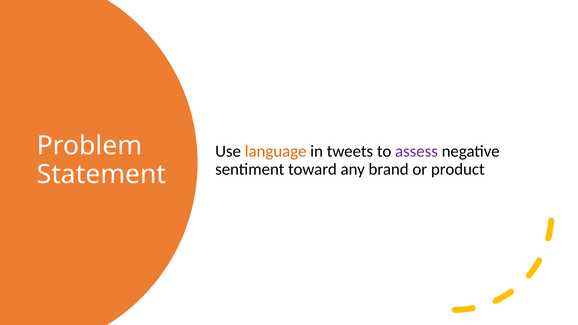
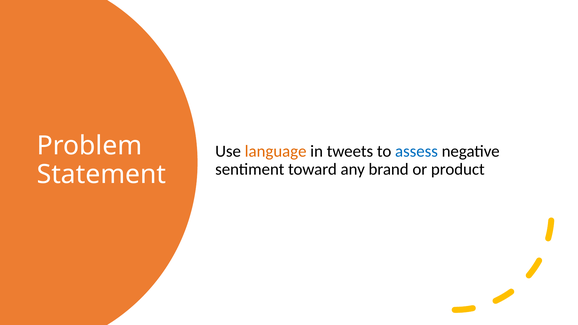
assess colour: purple -> blue
